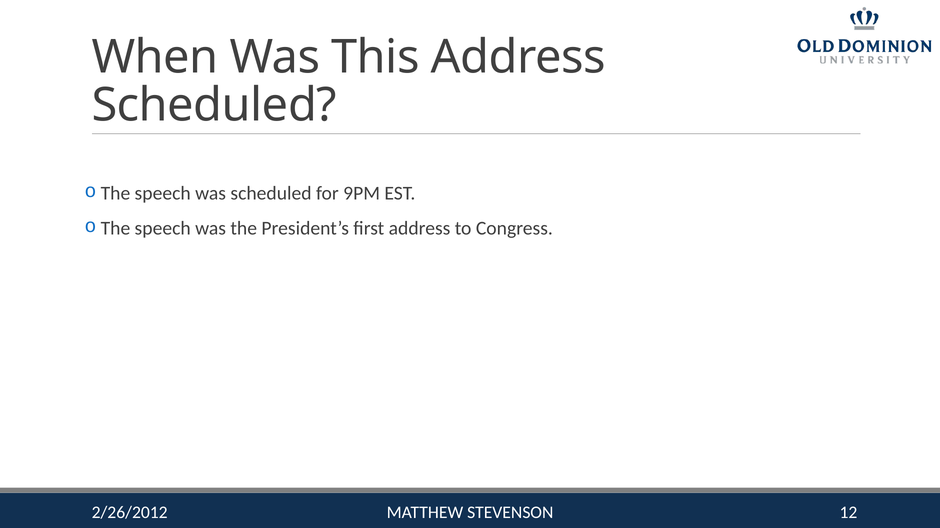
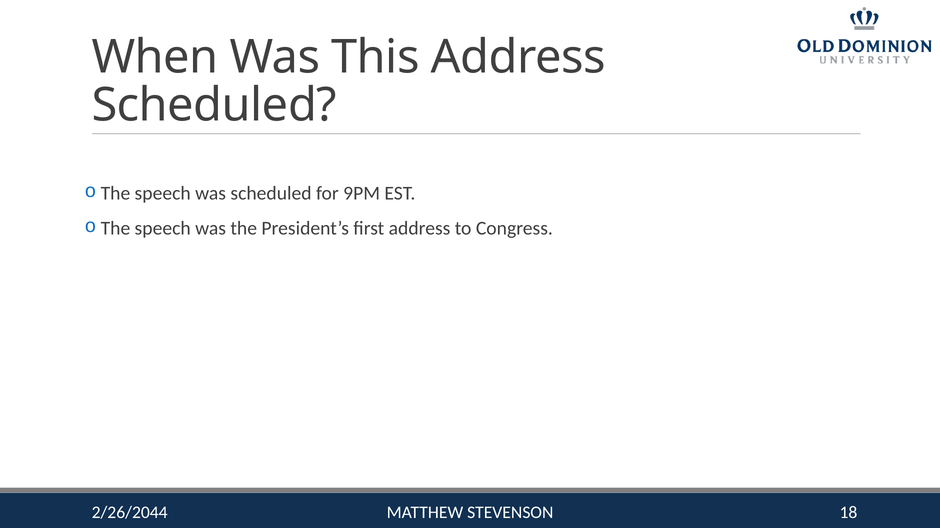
12: 12 -> 18
2/26/2012: 2/26/2012 -> 2/26/2044
